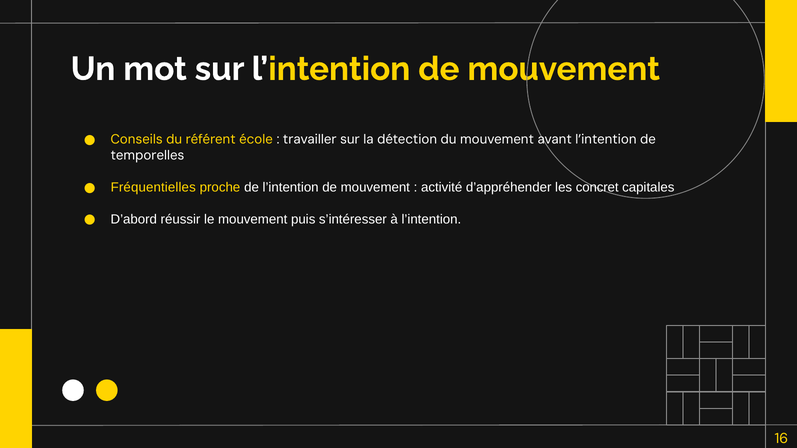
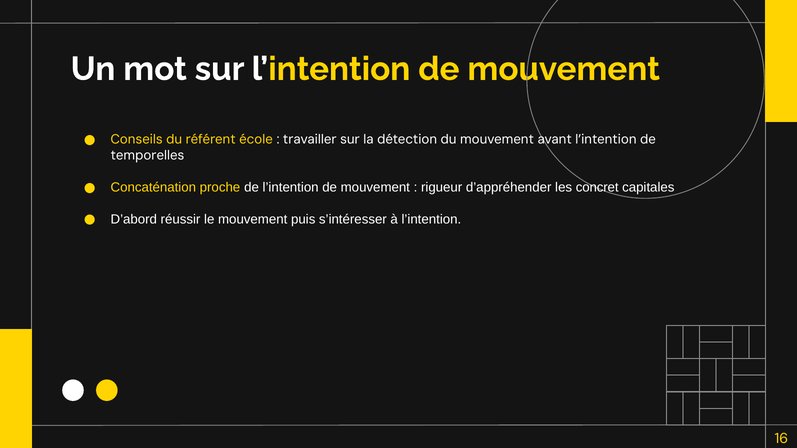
Fréquentielles: Fréquentielles -> Concaténation
activité: activité -> rigueur
